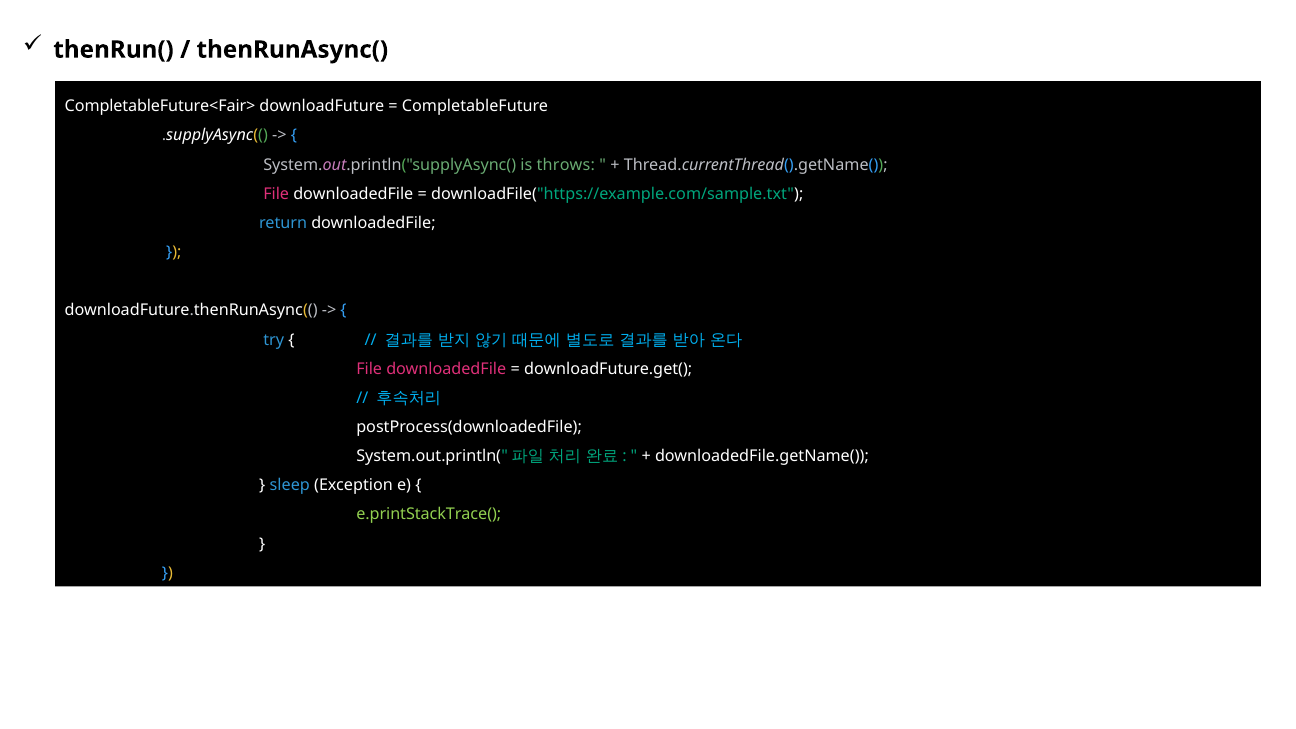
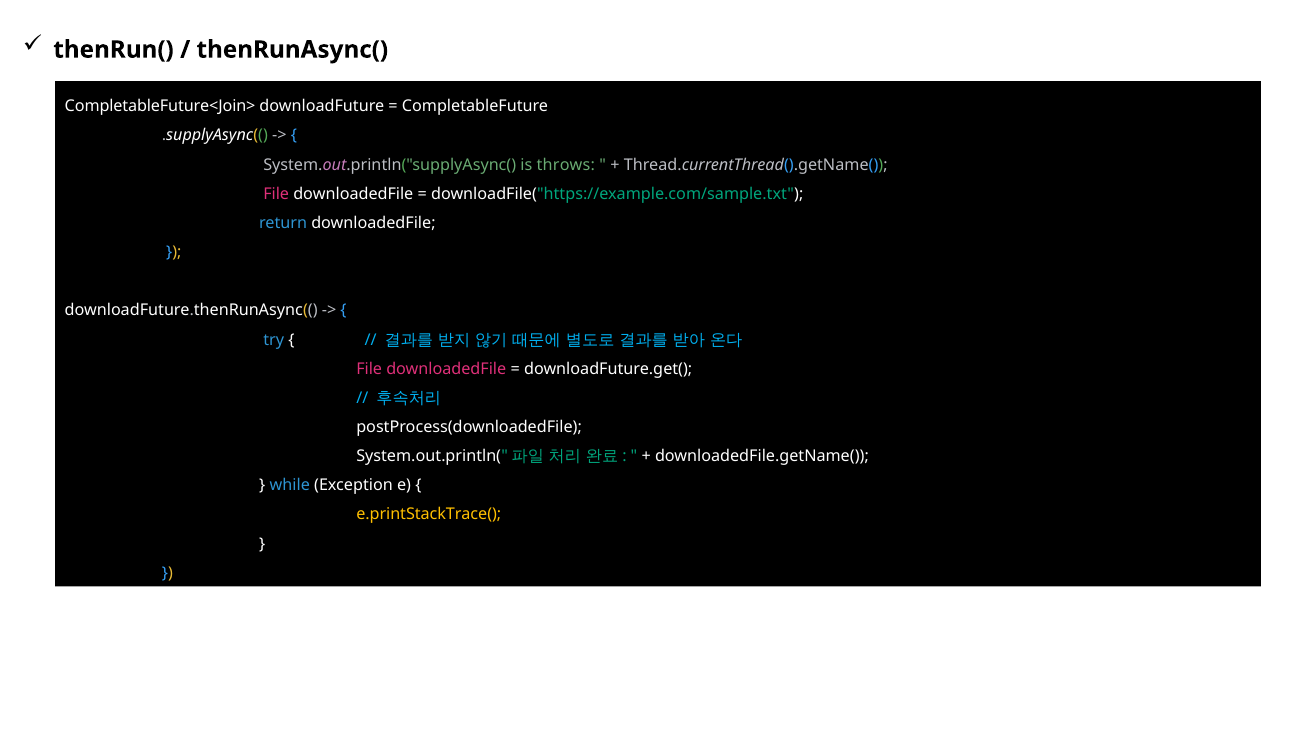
CompletableFuture<Fair>: CompletableFuture<Fair> -> CompletableFuture<Join>
sleep: sleep -> while
e.printStackTrace( colour: light green -> yellow
